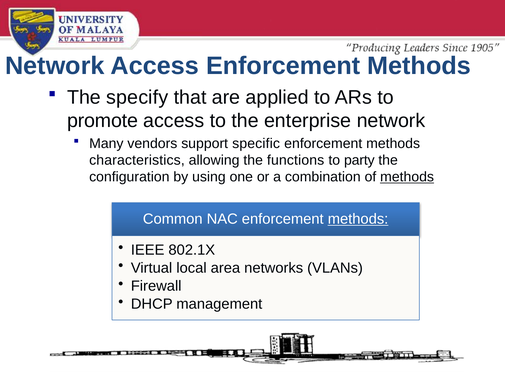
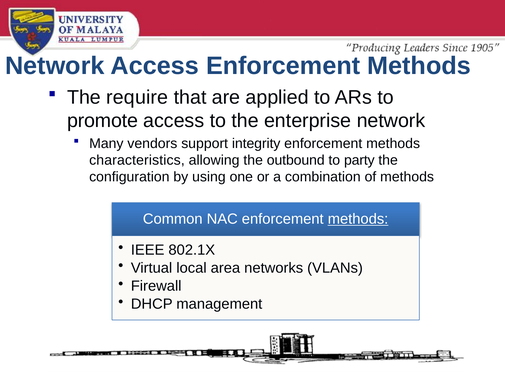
specify: specify -> require
specific: specific -> integrity
functions: functions -> outbound
methods at (407, 177) underline: present -> none
